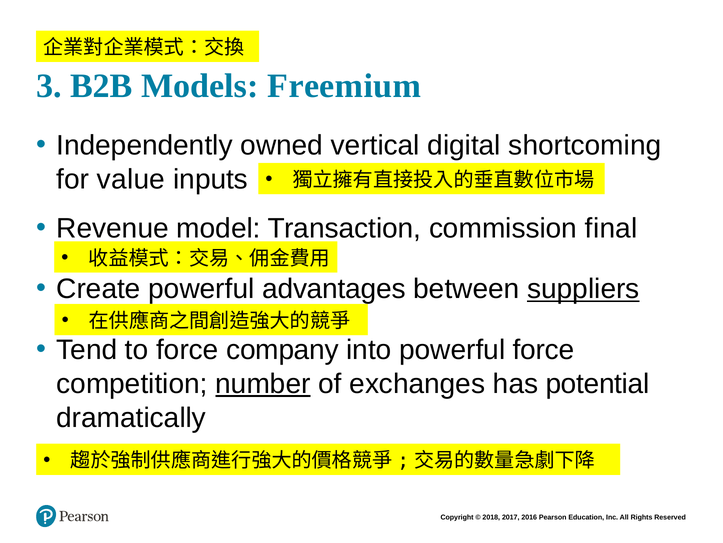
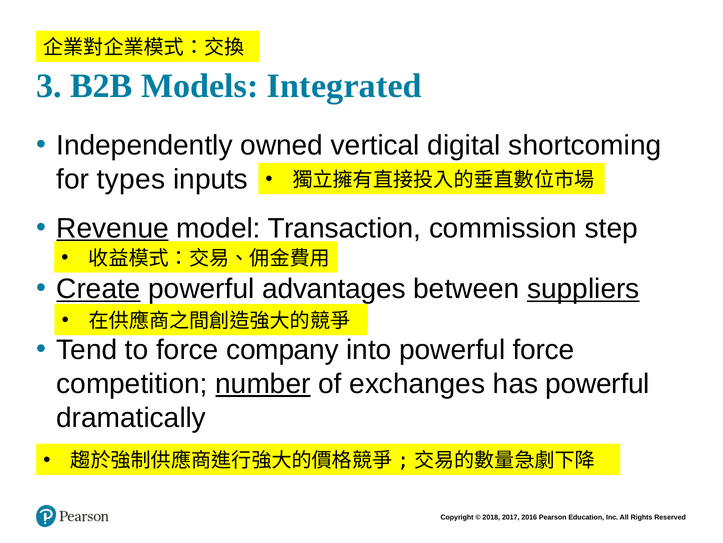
Freemium: Freemium -> Integrated
value: value -> types
Revenue underline: none -> present
final: final -> step
Create underline: none -> present
has potential: potential -> powerful
